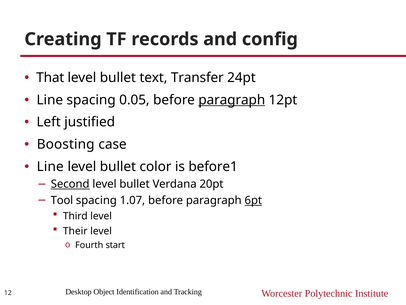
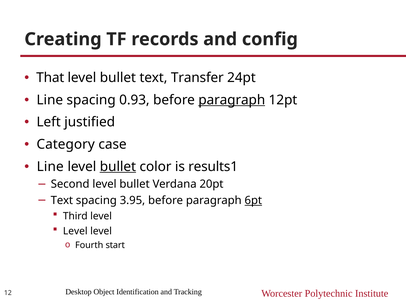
0.05: 0.05 -> 0.93
Boosting: Boosting -> Category
bullet at (118, 166) underline: none -> present
before1: before1 -> results1
Second underline: present -> none
Tool at (62, 200): Tool -> Text
1.07: 1.07 -> 3.95
Their at (75, 231): Their -> Level
